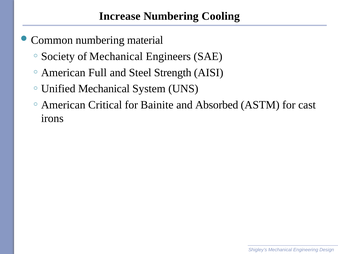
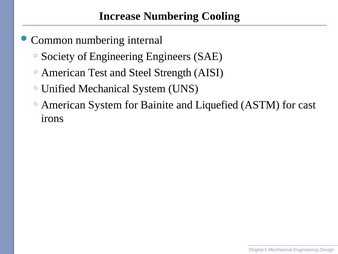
material: material -> internal
of Mechanical: Mechanical -> Engineering
Full: Full -> Test
Critical at (105, 105): Critical -> System
Absorbed: Absorbed -> Liquefied
